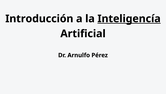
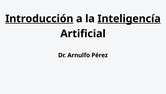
Introducción underline: none -> present
